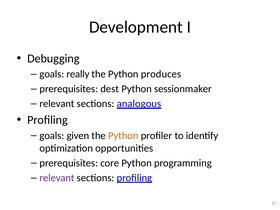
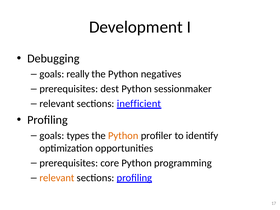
produces: produces -> negatives
analogous: analogous -> inefficient
given: given -> types
relevant at (57, 178) colour: purple -> orange
